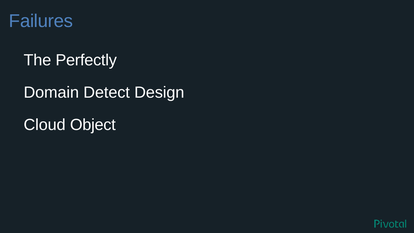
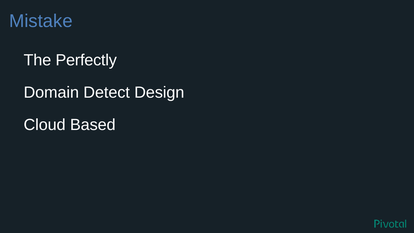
Failures: Failures -> Mistake
Object: Object -> Based
